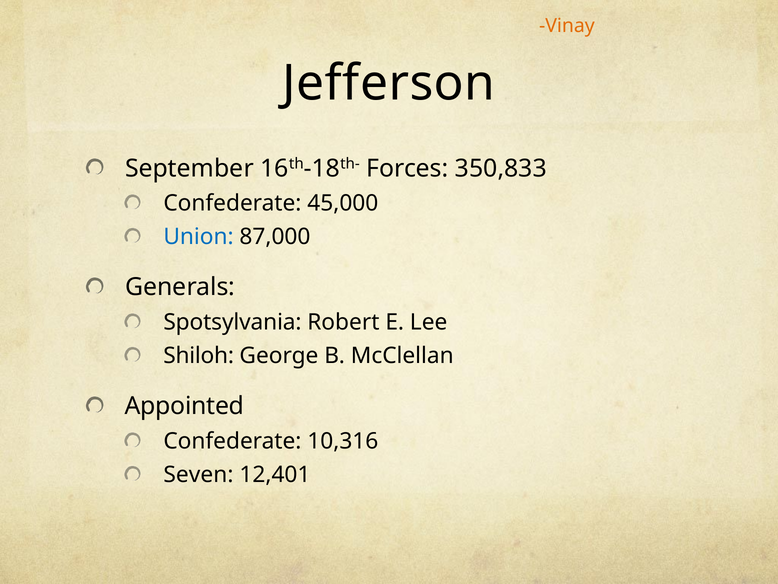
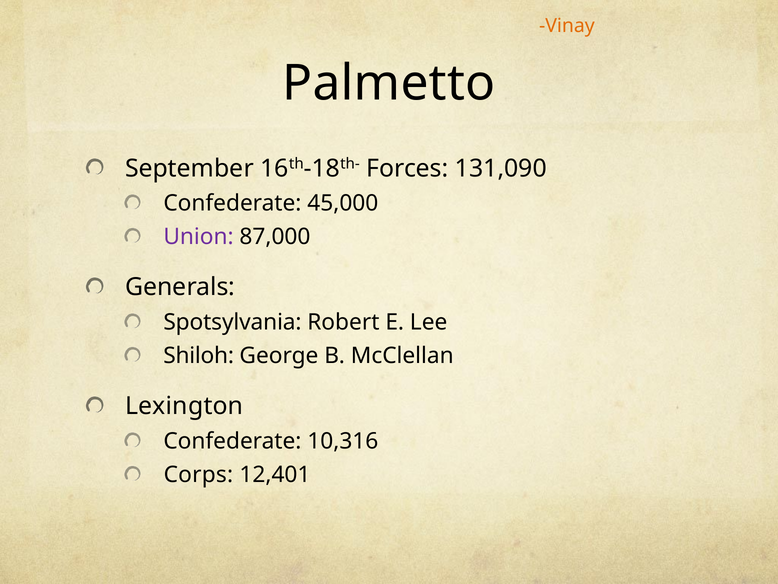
Jefferson: Jefferson -> Palmetto
350,833: 350,833 -> 131,090
Union colour: blue -> purple
Appointed: Appointed -> Lexington
Seven: Seven -> Corps
